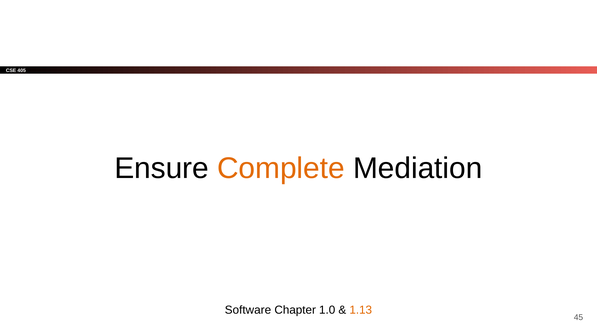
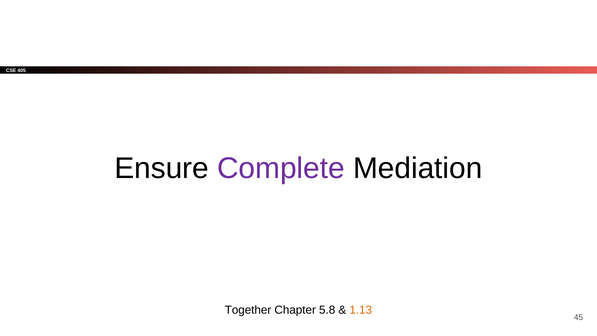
Complete colour: orange -> purple
Software: Software -> Together
1.0: 1.0 -> 5.8
